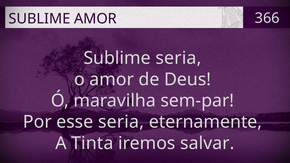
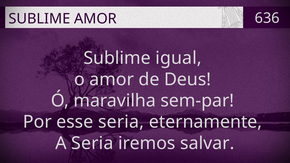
366: 366 -> 636
Sublime seria: seria -> igual
A Tinta: Tinta -> Seria
